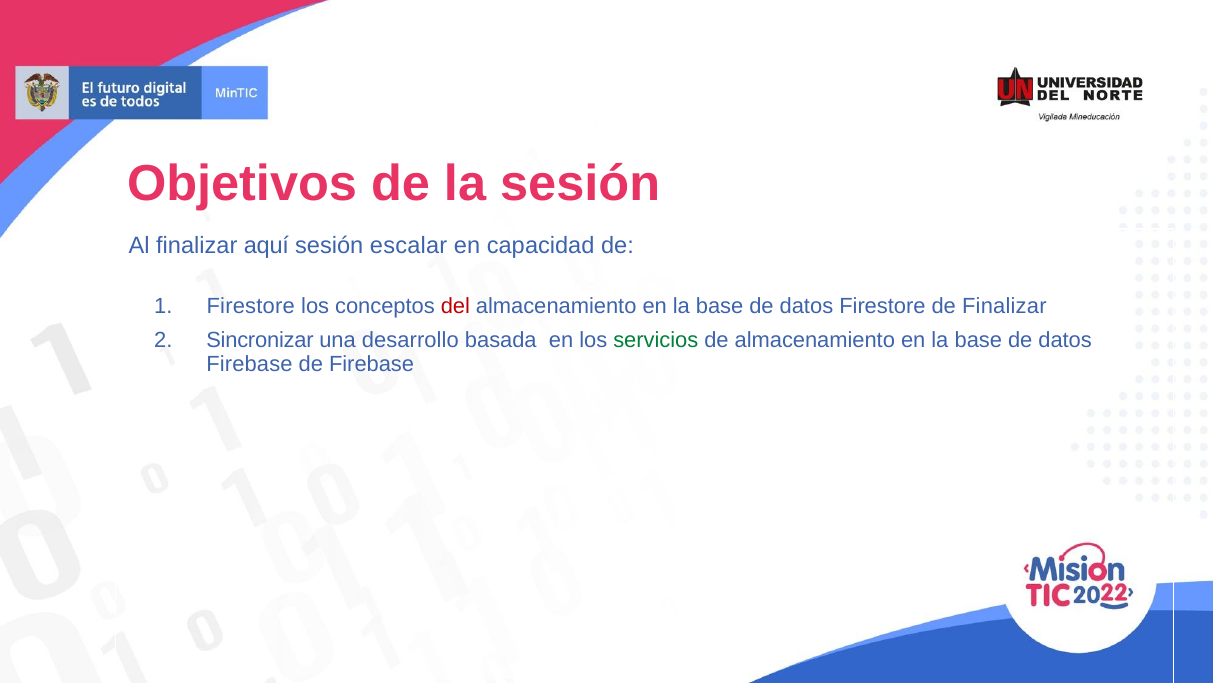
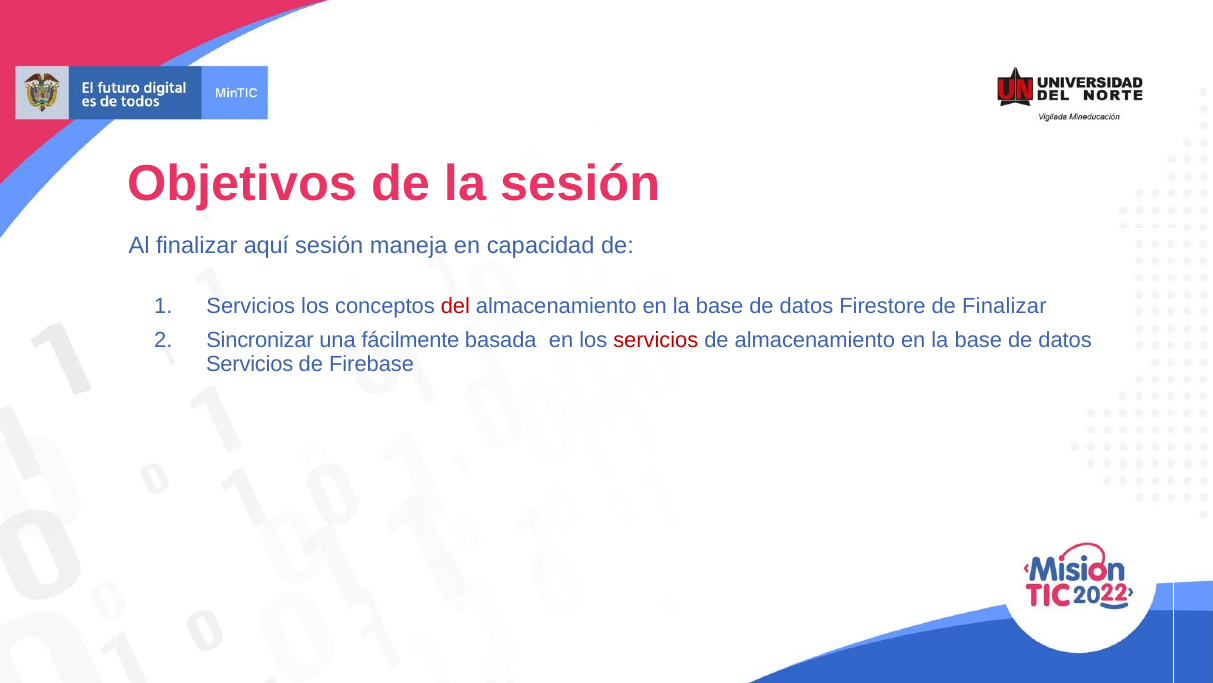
escalar: escalar -> maneja
Firestore at (251, 306): Firestore -> Servicios
desarrollo: desarrollo -> fácilmente
servicios at (656, 340) colour: green -> red
Firebase at (249, 364): Firebase -> Servicios
